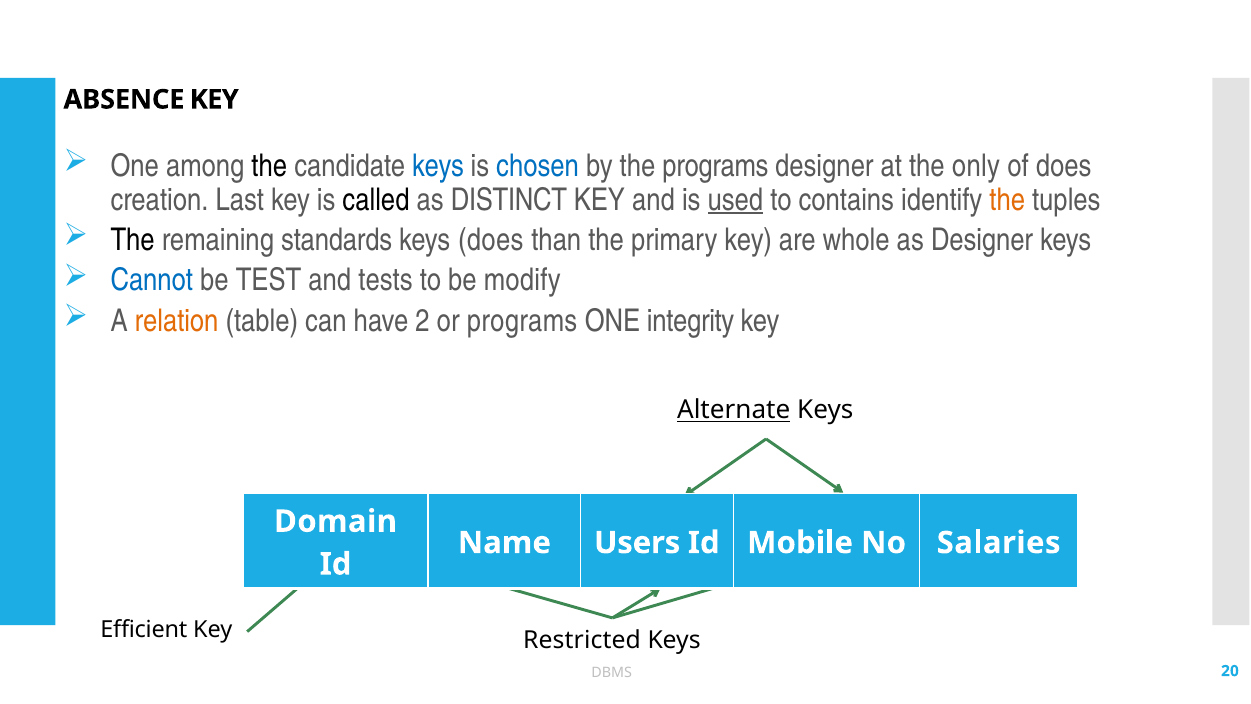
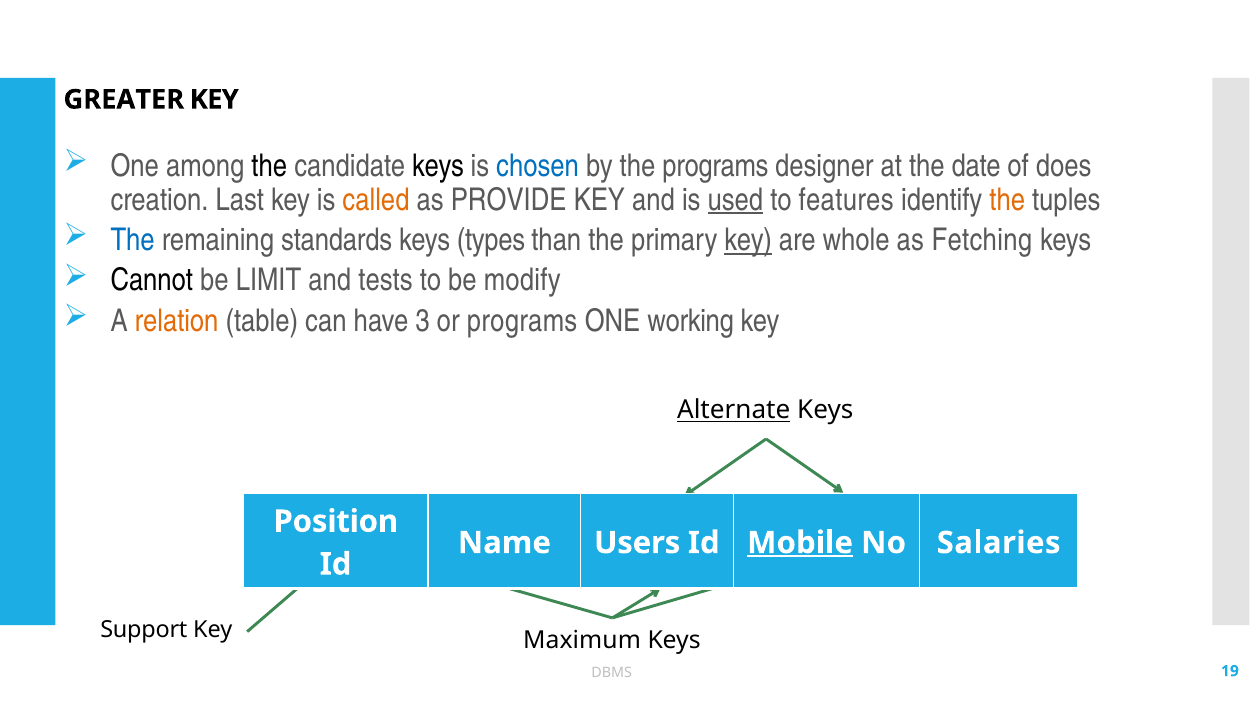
ABSENCE: ABSENCE -> GREATER
keys at (438, 166) colour: blue -> black
only: only -> date
called colour: black -> orange
DISTINCT: DISTINCT -> PROVIDE
contains: contains -> features
The at (133, 240) colour: black -> blue
keys does: does -> types
key at (748, 240) underline: none -> present
as Designer: Designer -> Fetching
Cannot colour: blue -> black
TEST: TEST -> LIMIT
2: 2 -> 3
integrity: integrity -> working
Domain: Domain -> Position
Mobile underline: none -> present
Efficient: Efficient -> Support
Restricted: Restricted -> Maximum
20: 20 -> 19
